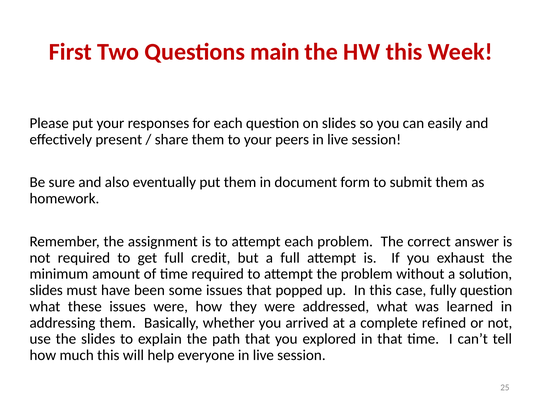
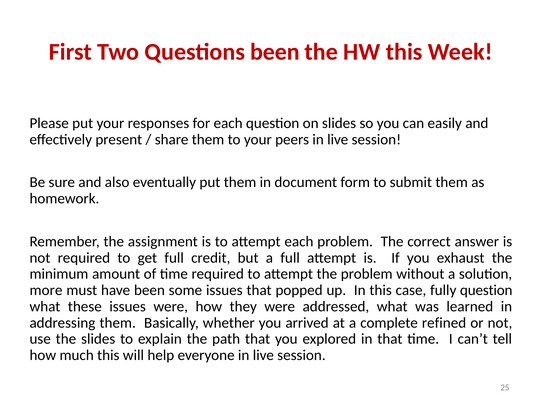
Questions main: main -> been
slides at (46, 291): slides -> more
